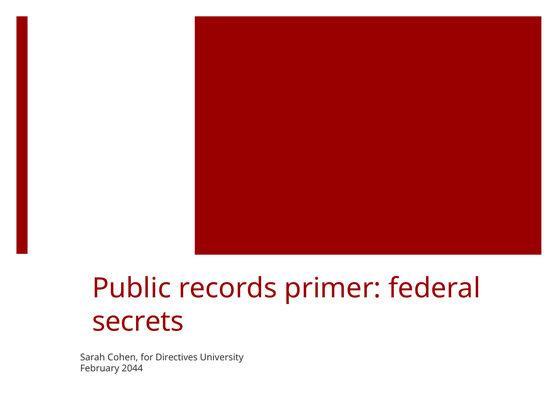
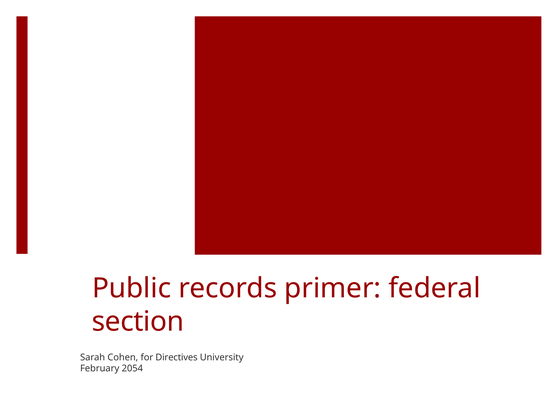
secrets: secrets -> section
2044: 2044 -> 2054
